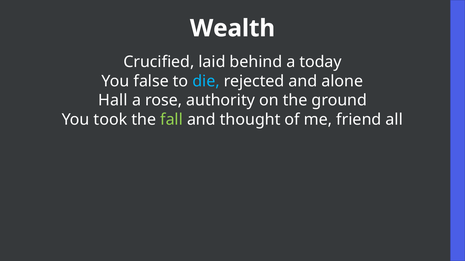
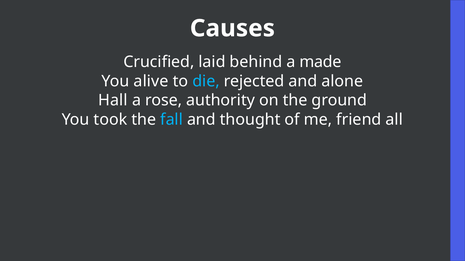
Wealth: Wealth -> Causes
today: today -> made
false: false -> alive
fall colour: light green -> light blue
